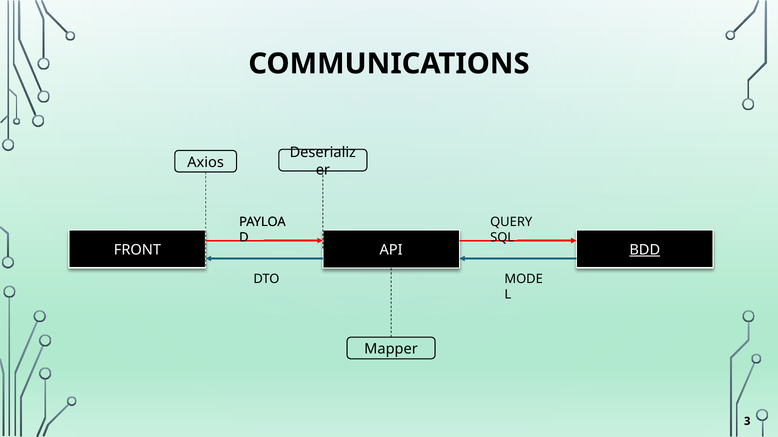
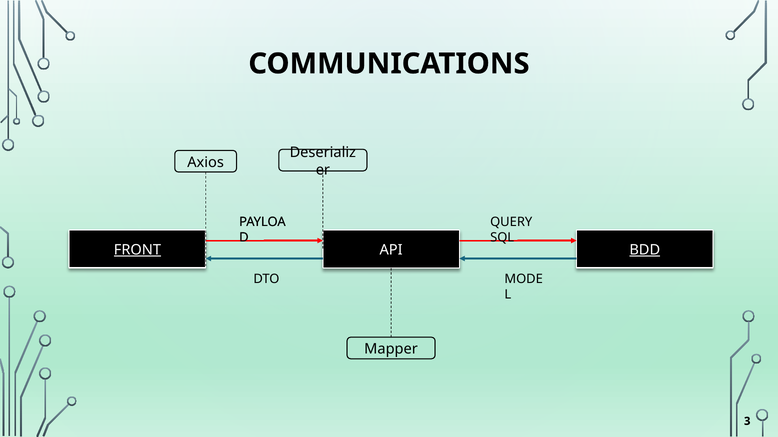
FRONT underline: none -> present
